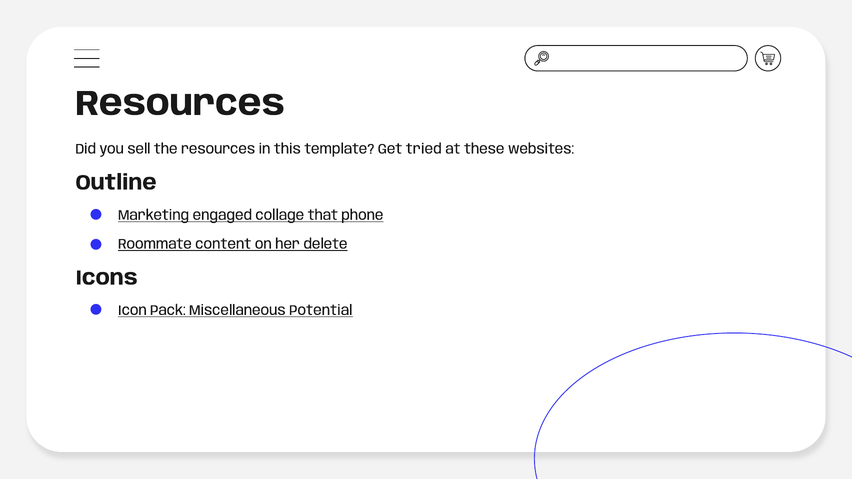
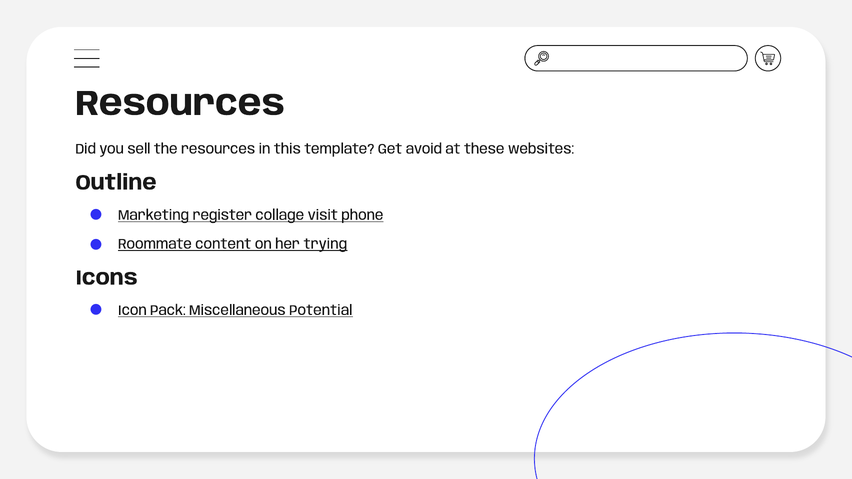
tried: tried -> avoid
engaged: engaged -> register
that: that -> visit
delete: delete -> trying
